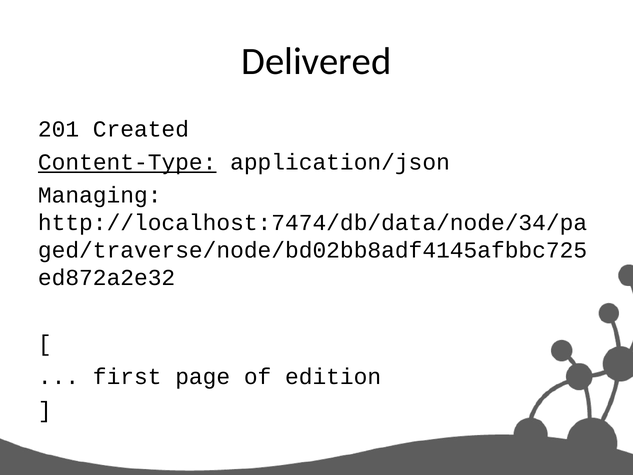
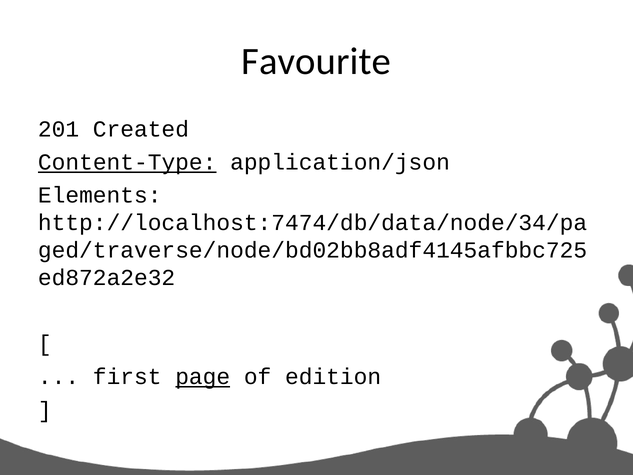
Delivered: Delivered -> Favourite
Managing: Managing -> Elements
page underline: none -> present
